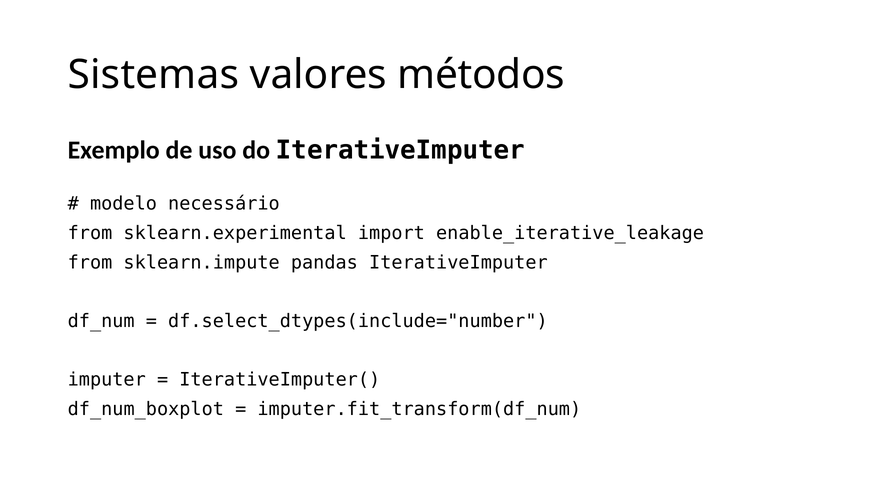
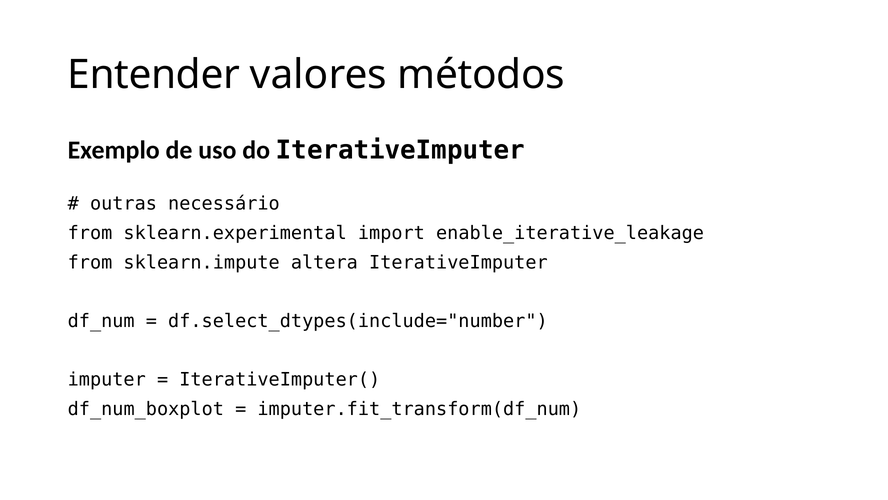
Sistemas: Sistemas -> Entender
modelo: modelo -> outras
pandas: pandas -> altera
